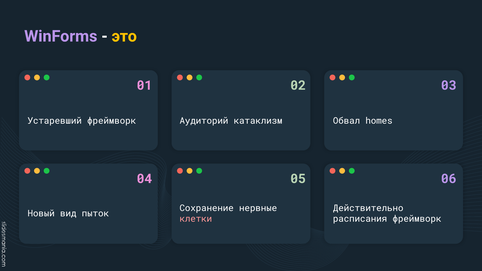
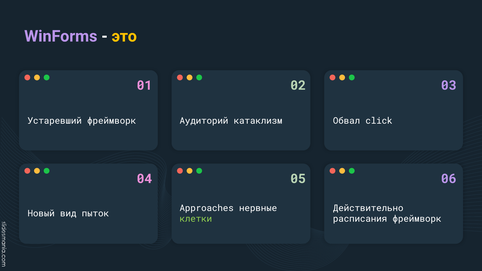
homes: homes -> click
Сохранение: Сохранение -> Approaches
клетки colour: pink -> light green
